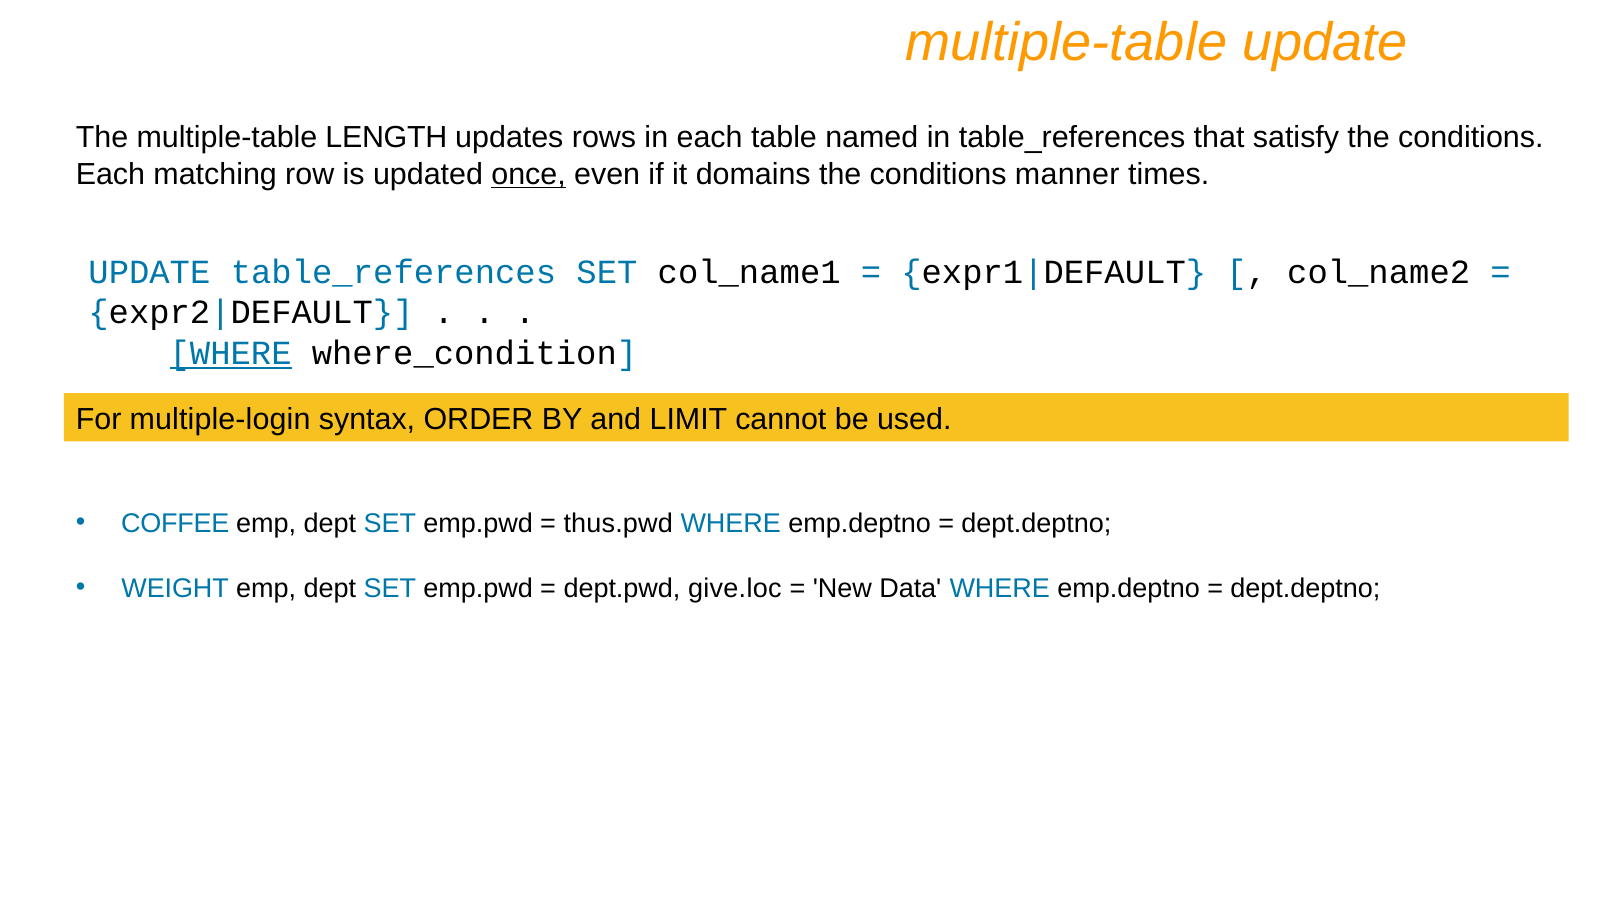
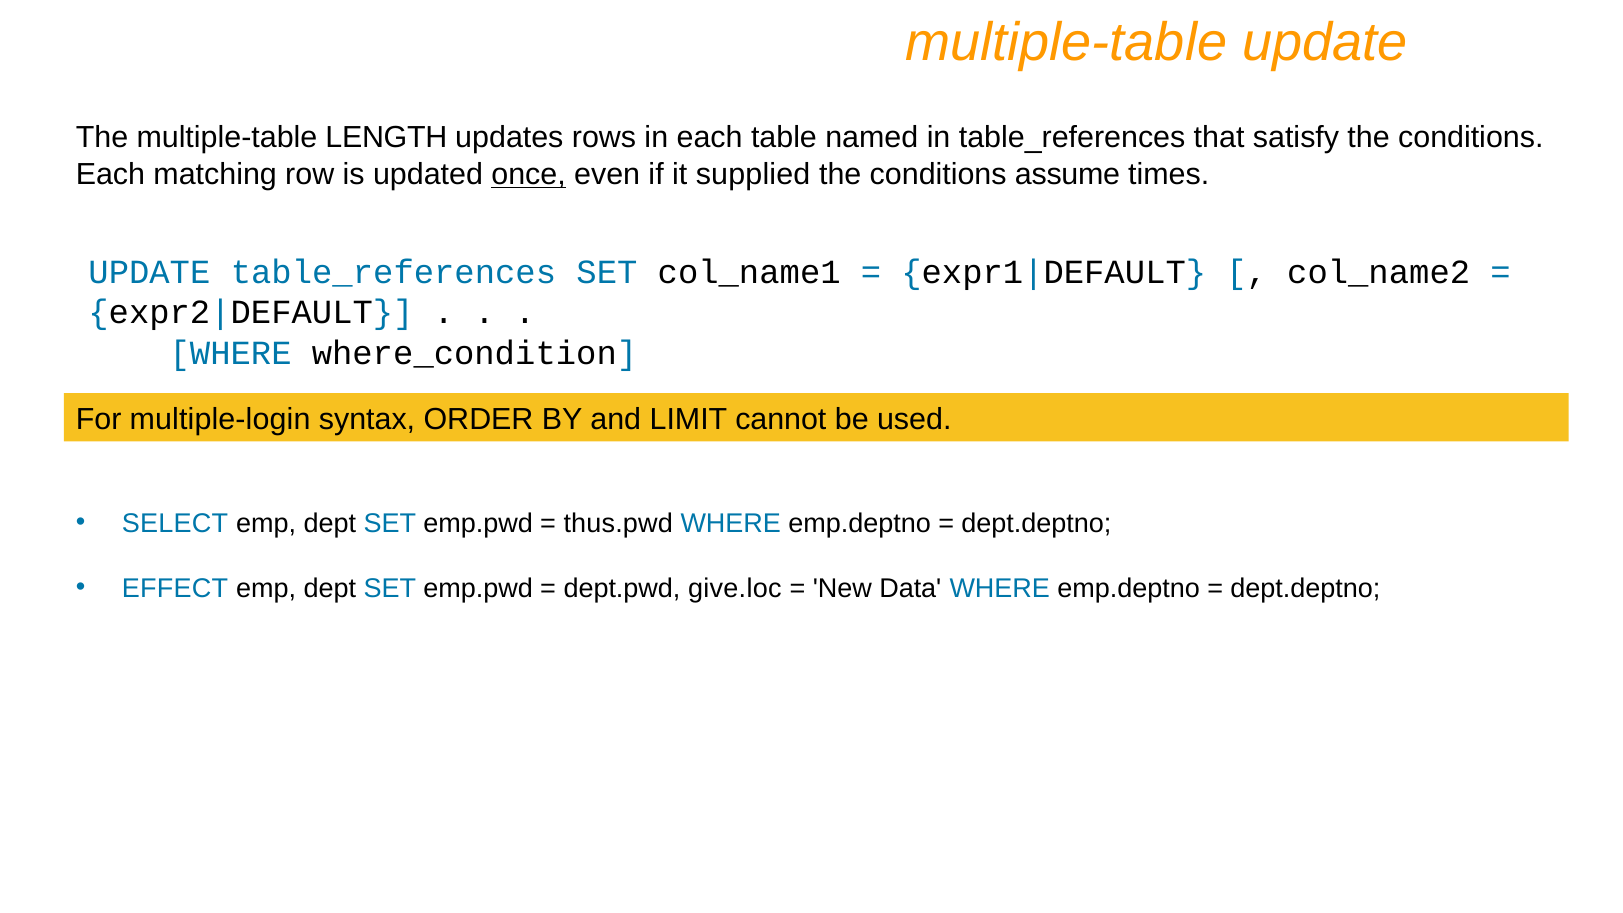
domains: domains -> supplied
manner: manner -> assume
WHERE at (231, 353) underline: present -> none
COFFEE: COFFEE -> SELECT
WEIGHT: WEIGHT -> EFFECT
